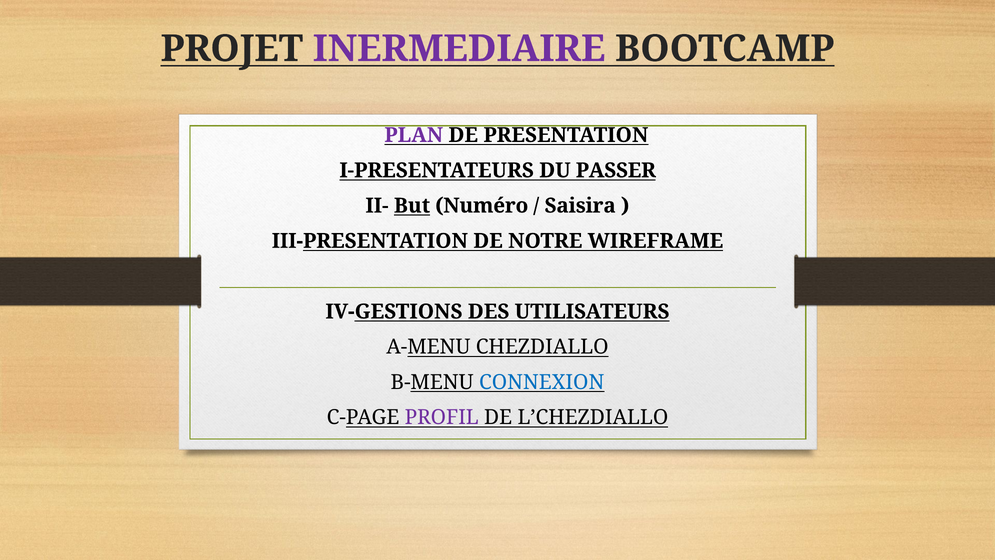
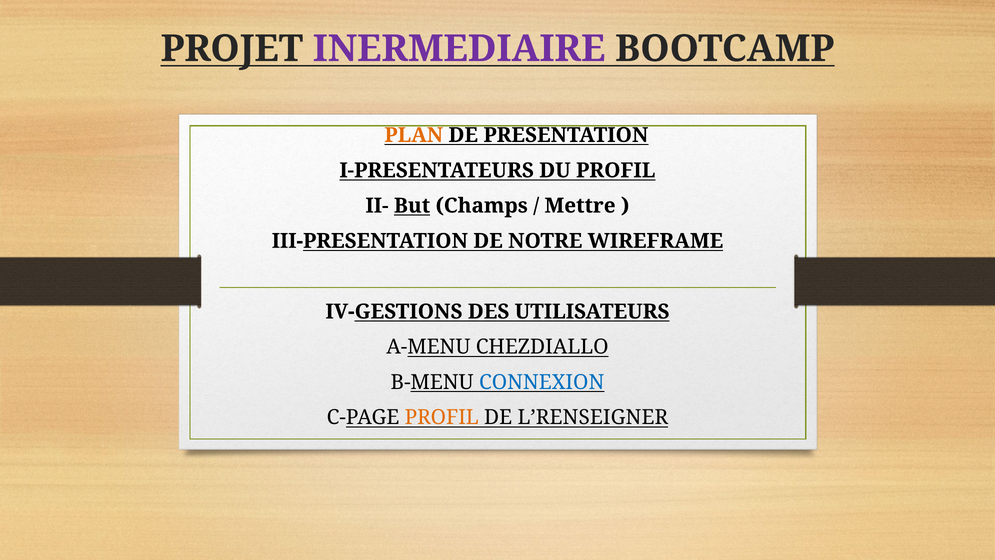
PLAN colour: purple -> orange
DU PASSER: PASSER -> PROFIL
Numéro: Numéro -> Champs
Saisira: Saisira -> Mettre
PROFIL at (442, 417) colour: purple -> orange
L’CHEZDIALLO: L’CHEZDIALLO -> L’RENSEIGNER
